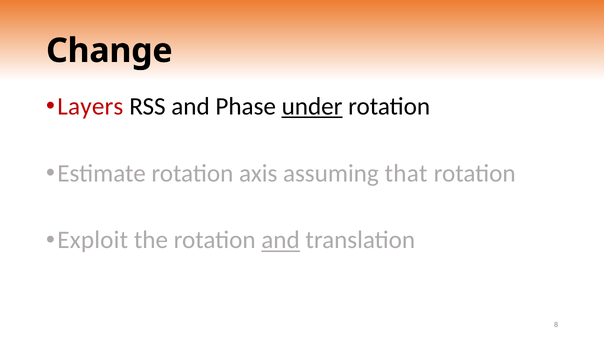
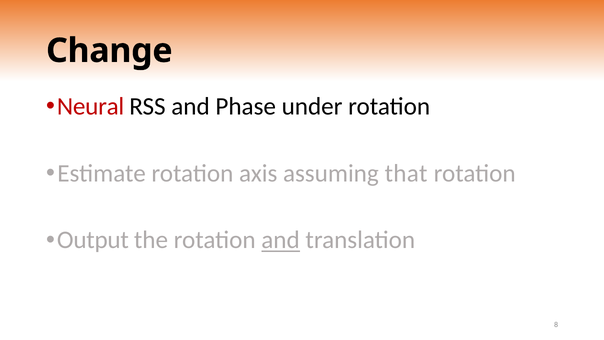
Layers: Layers -> Neural
under underline: present -> none
Exploit: Exploit -> Output
